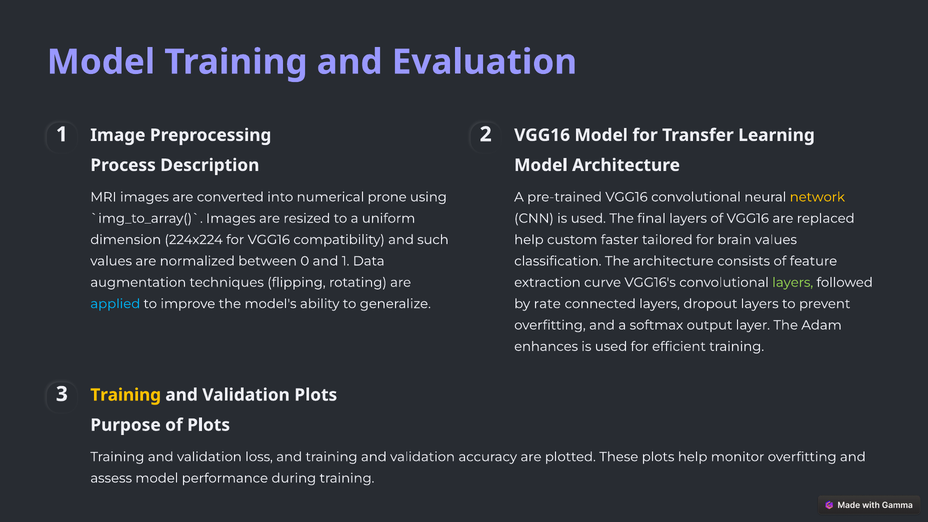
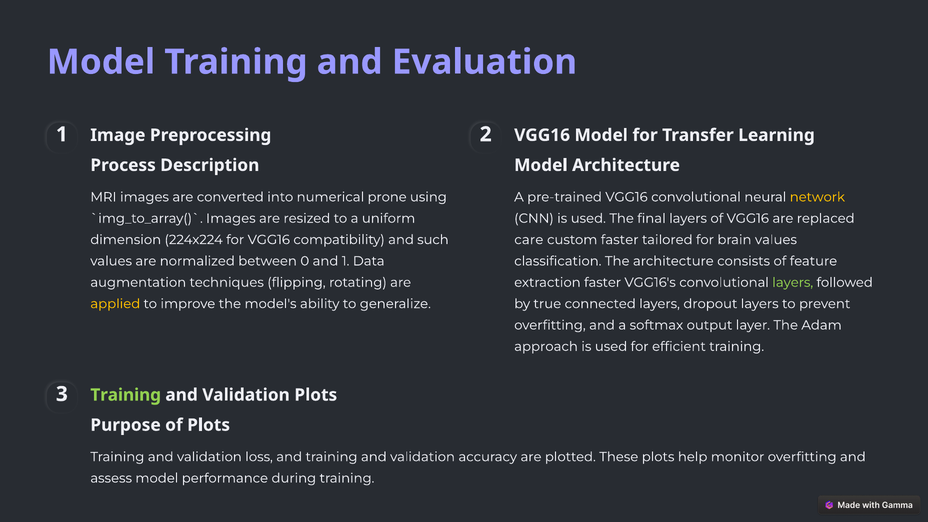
help at (529, 240): help -> care
extraction curve: curve -> faster
applied colour: light blue -> yellow
rate: rate -> true
enhances: enhances -> approach
Training at (126, 395) colour: yellow -> light green
